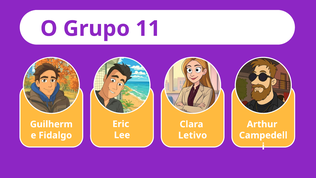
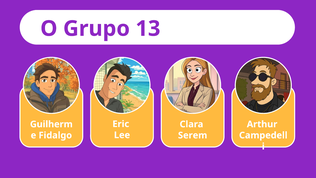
11: 11 -> 13
Letivo: Letivo -> Serem
